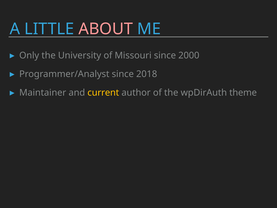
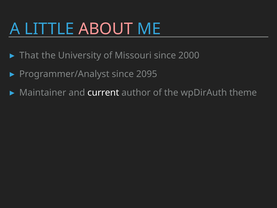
Only: Only -> That
2018: 2018 -> 2095
current colour: yellow -> white
